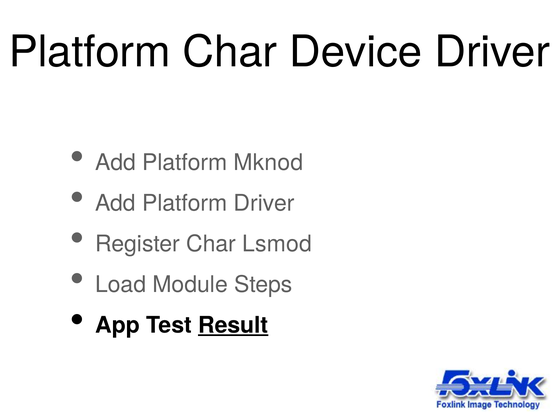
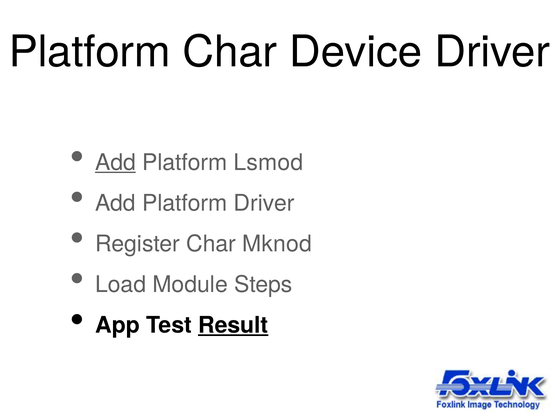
Add at (115, 162) underline: none -> present
Mknod: Mknod -> Lsmod
Lsmod: Lsmod -> Mknod
